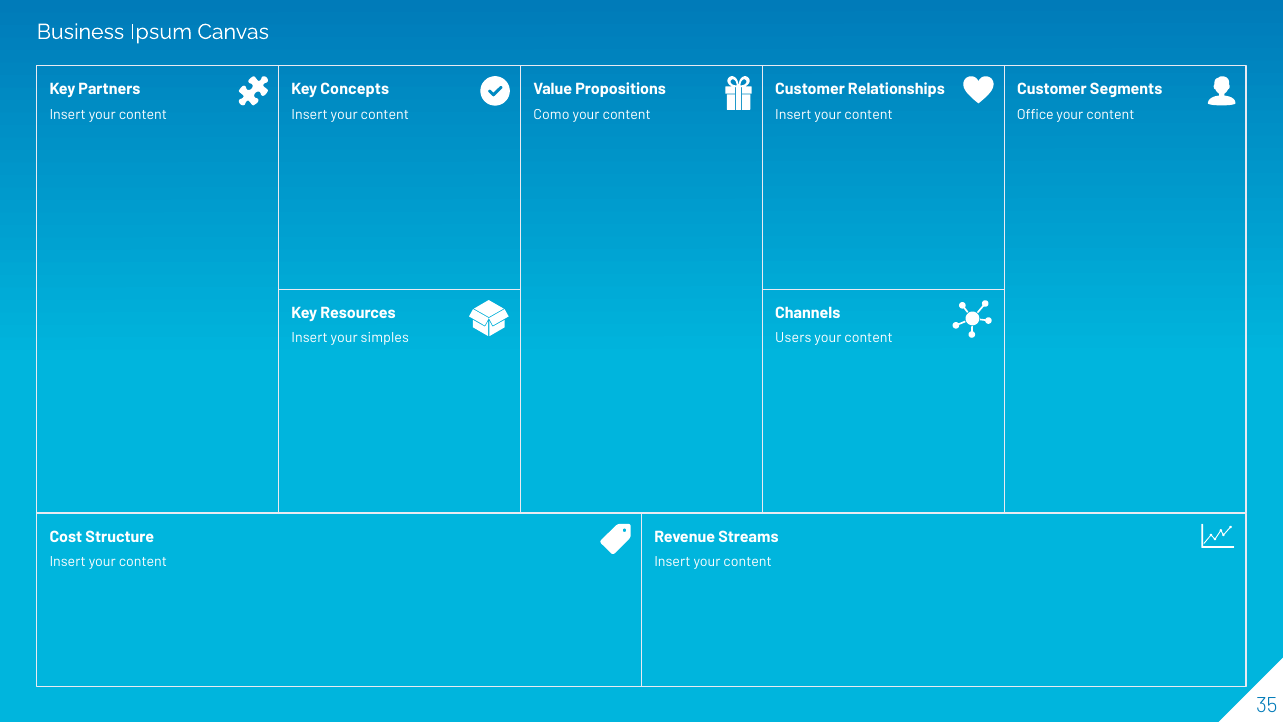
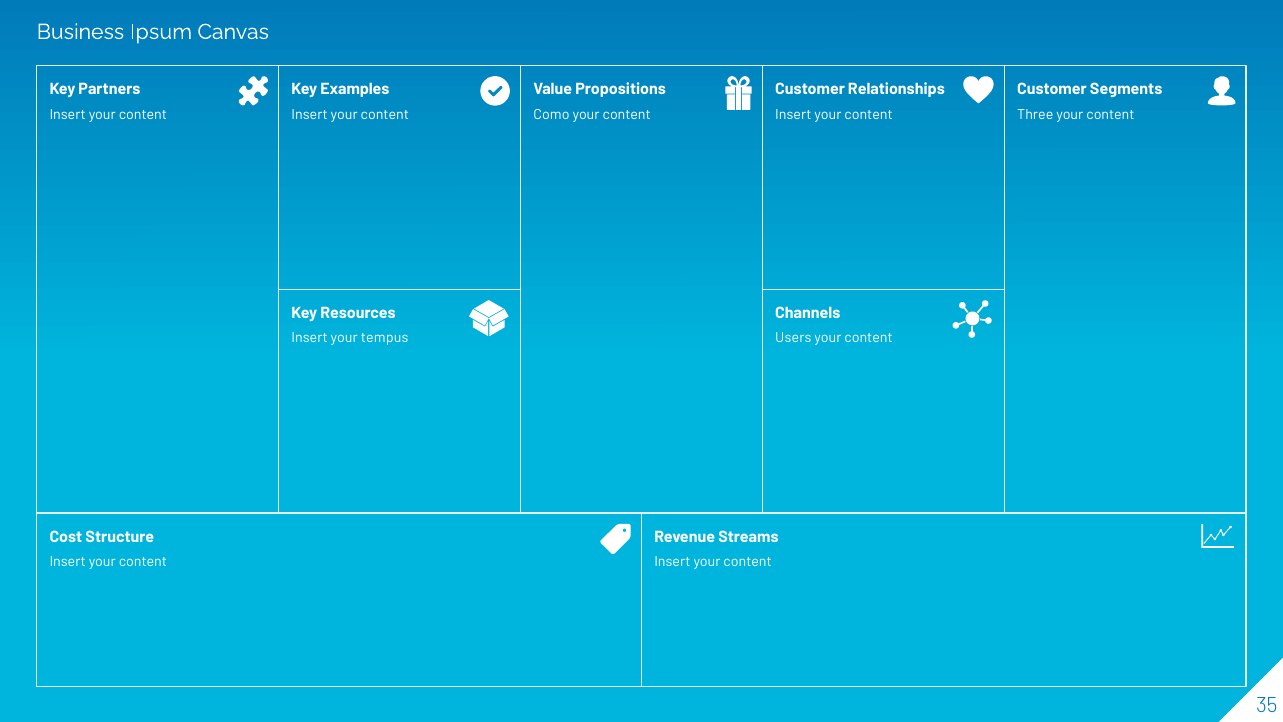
Concepts: Concepts -> Examples
Office: Office -> Three
simples: simples -> tempus
